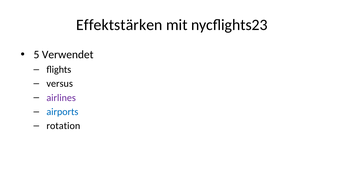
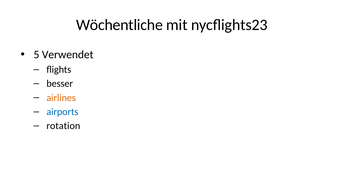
Effektstärken: Effektstärken -> Wöchentliche
versus: versus -> besser
airlines colour: purple -> orange
